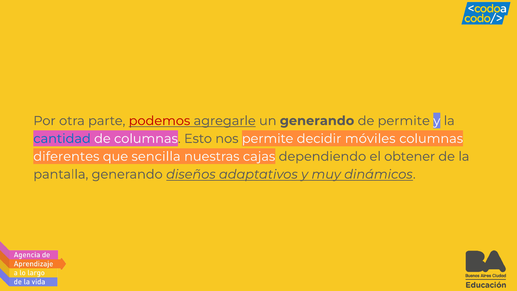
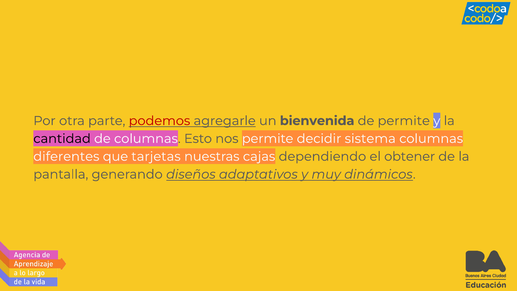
un generando: generando -> bienvenida
cantidad colour: blue -> black
móviles: móviles -> sistema
sencilla: sencilla -> tarjetas
